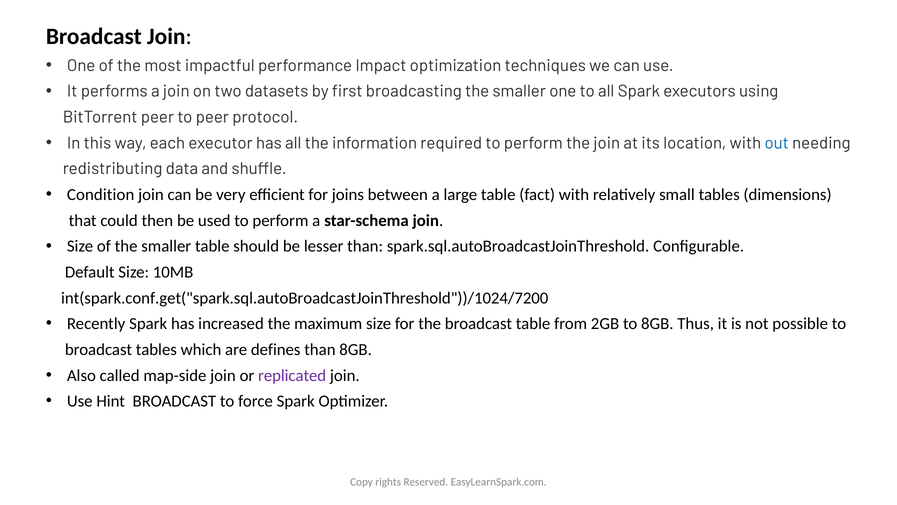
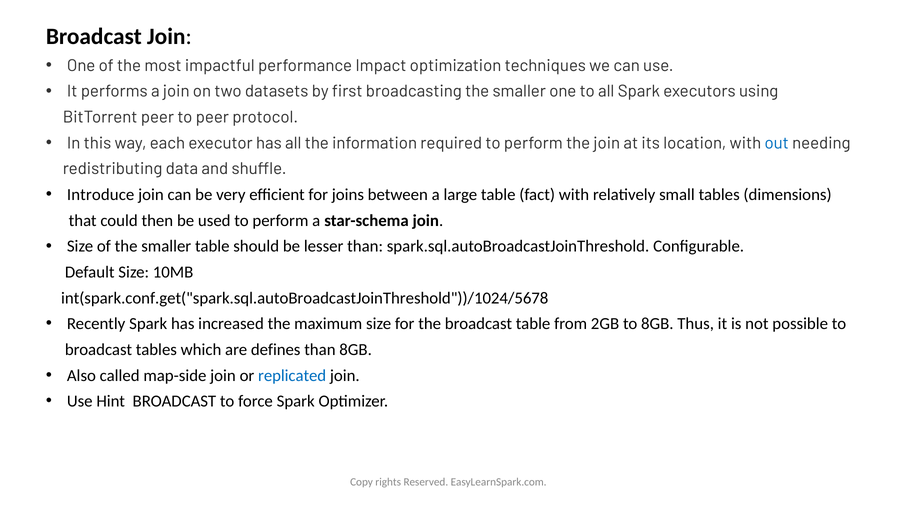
Condition: Condition -> Introduce
int(spark.conf.get("spark.sql.autoBroadcastJoinThreshold"))/1024/7200: int(spark.conf.get("spark.sql.autoBroadcastJoinThreshold"))/1024/7200 -> int(spark.conf.get("spark.sql.autoBroadcastJoinThreshold"))/1024/5678
replicated colour: purple -> blue
